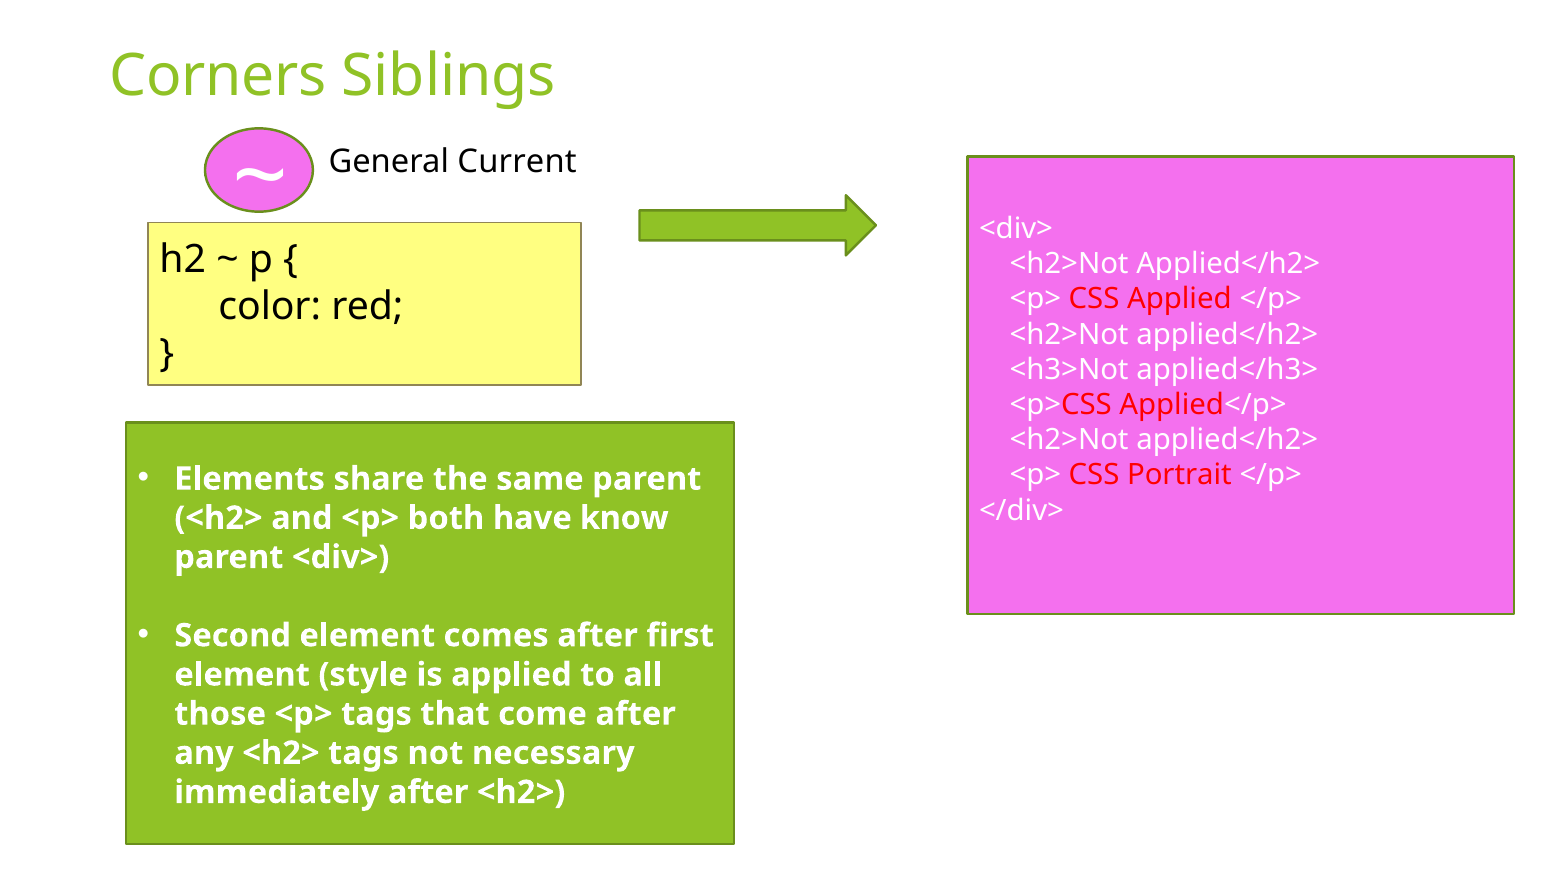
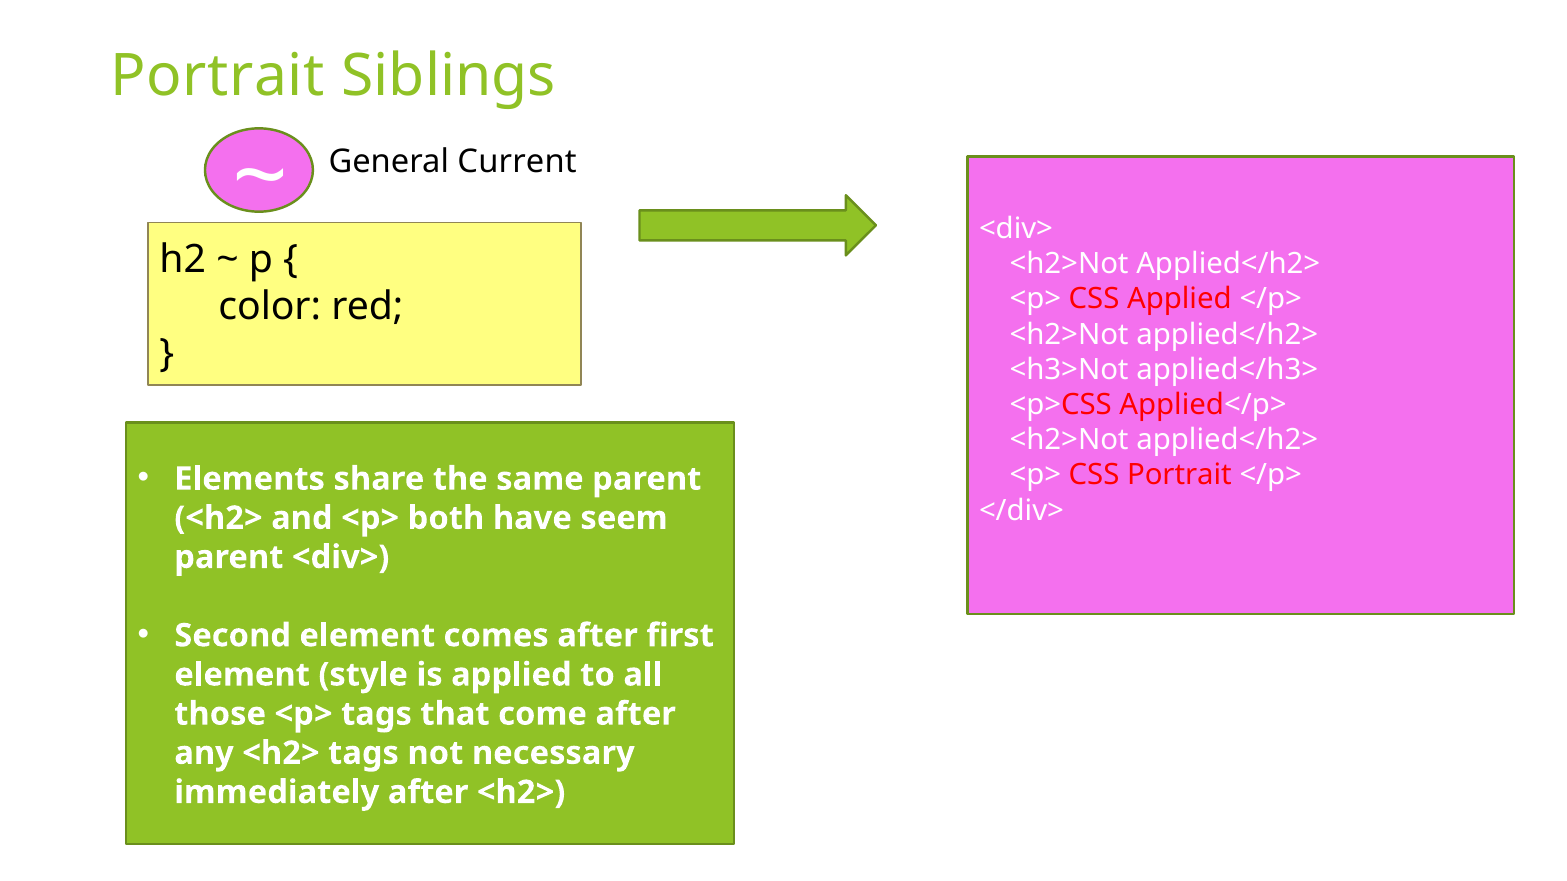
Corners at (218, 76): Corners -> Portrait
know: know -> seem
